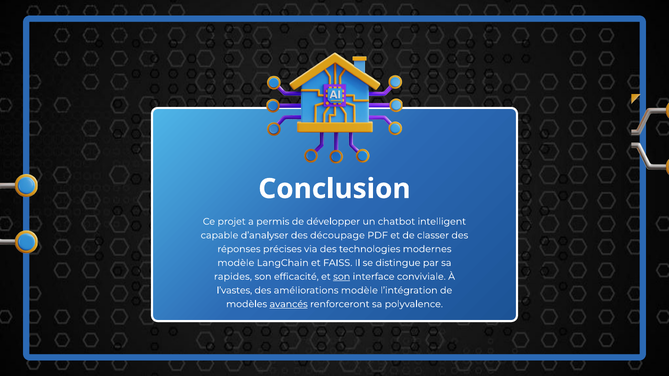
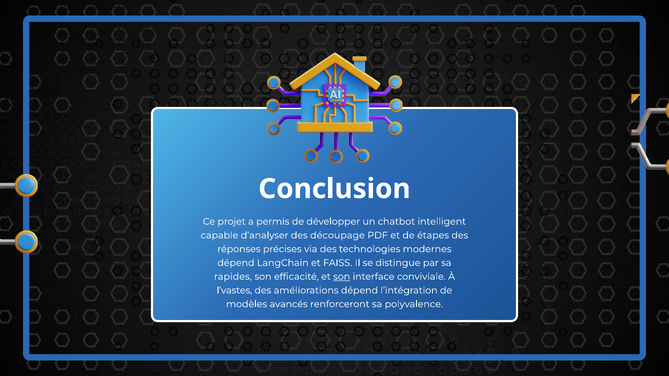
classer: classer -> étapes
modèle at (236, 263): modèle -> dépend
améliorations modèle: modèle -> dépend
avancés underline: present -> none
